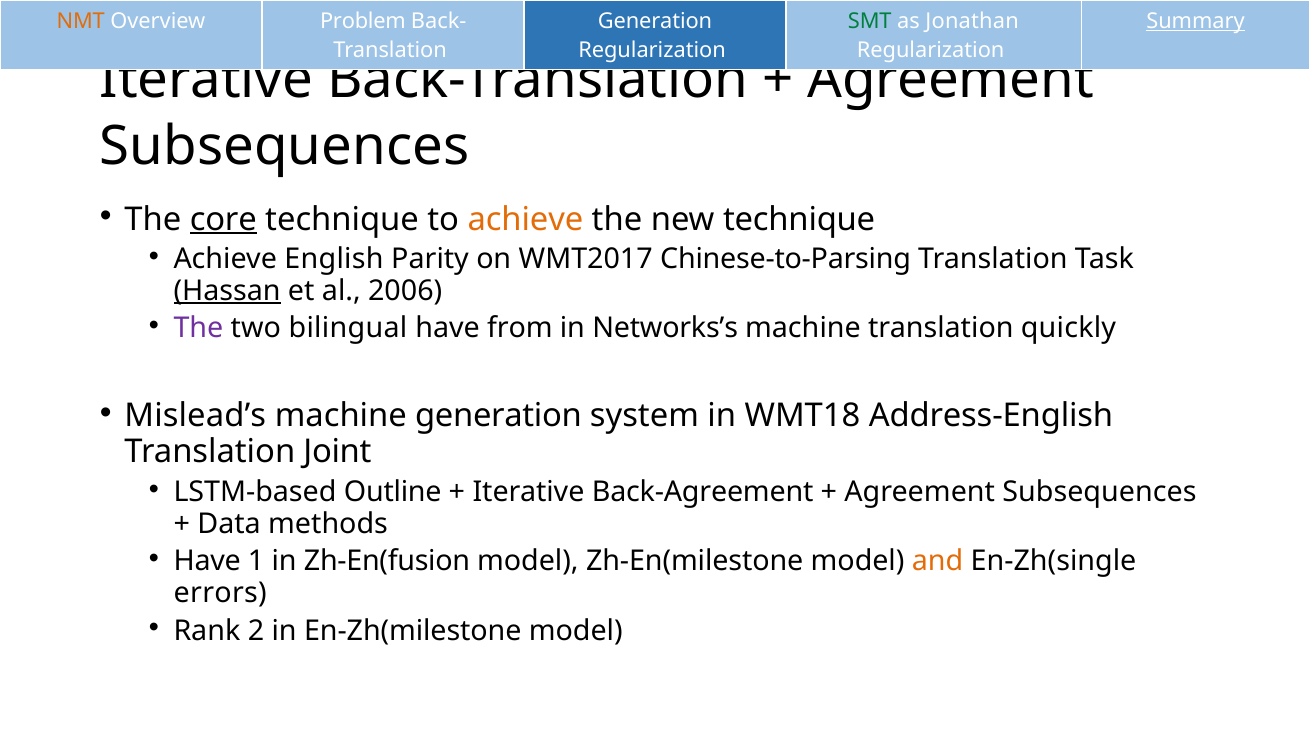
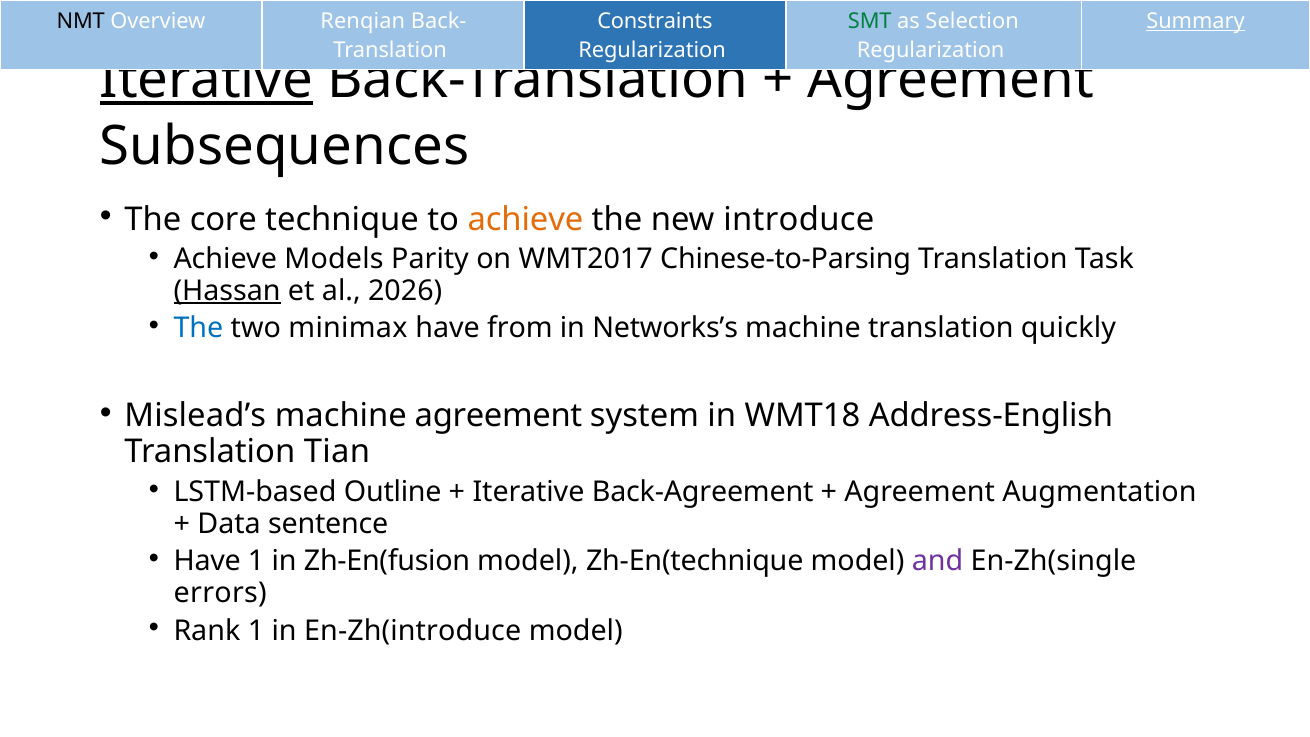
NMT colour: orange -> black
Problem: Problem -> Renqian
Generation at (655, 21): Generation -> Constraints
Jonathan: Jonathan -> Selection
Iterative at (206, 80) underline: none -> present
core underline: present -> none
new technique: technique -> introduce
English: English -> Models
2006: 2006 -> 2026
The at (198, 328) colour: purple -> blue
bilingual: bilingual -> minimax
machine generation: generation -> agreement
Joint: Joint -> Tian
Subsequences at (1099, 492): Subsequences -> Augmentation
methods: methods -> sentence
Zh-En(milestone: Zh-En(milestone -> Zh-En(technique
and colour: orange -> purple
Rank 2: 2 -> 1
En-Zh(milestone: En-Zh(milestone -> En-Zh(introduce
